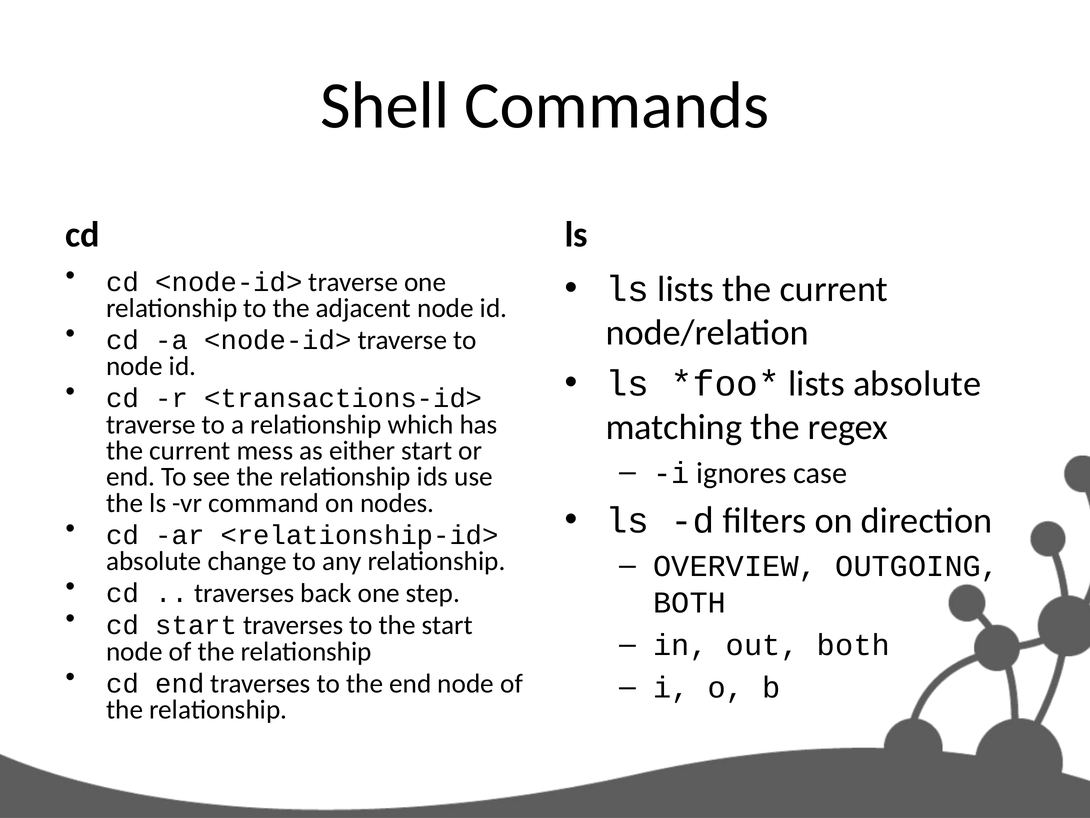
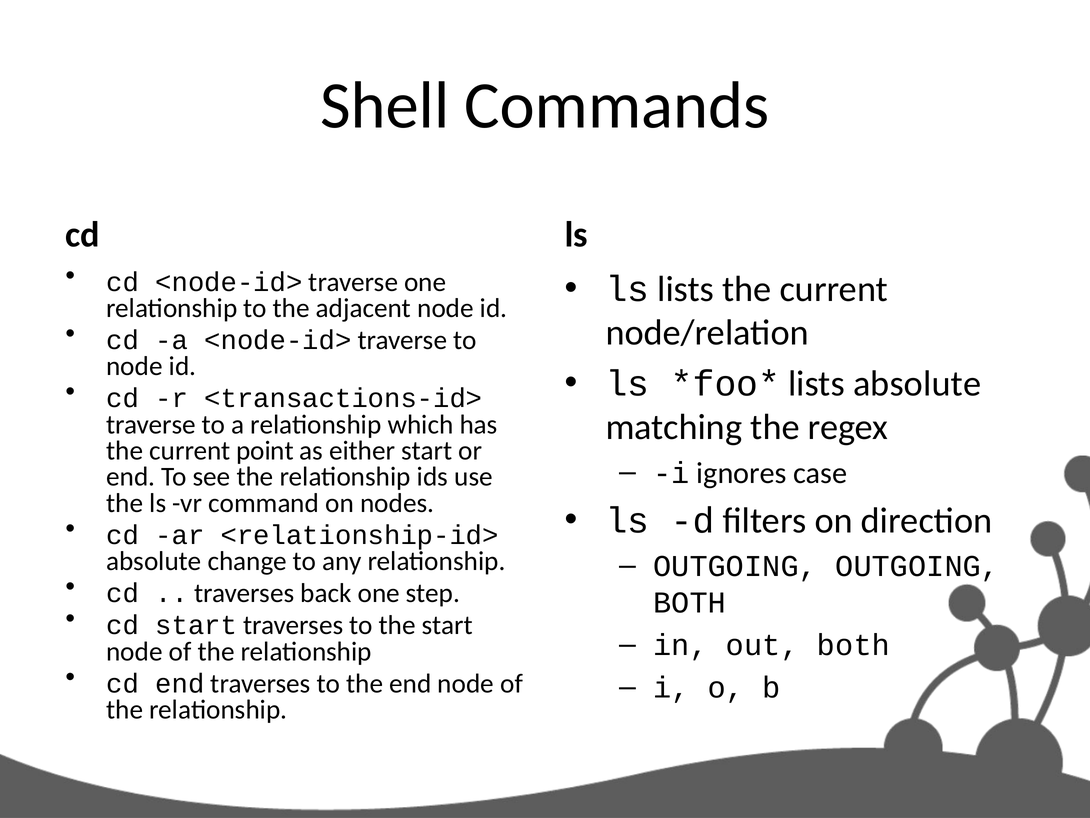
mess: mess -> point
OVERVIEW at (735, 566): OVERVIEW -> OUTGOING
